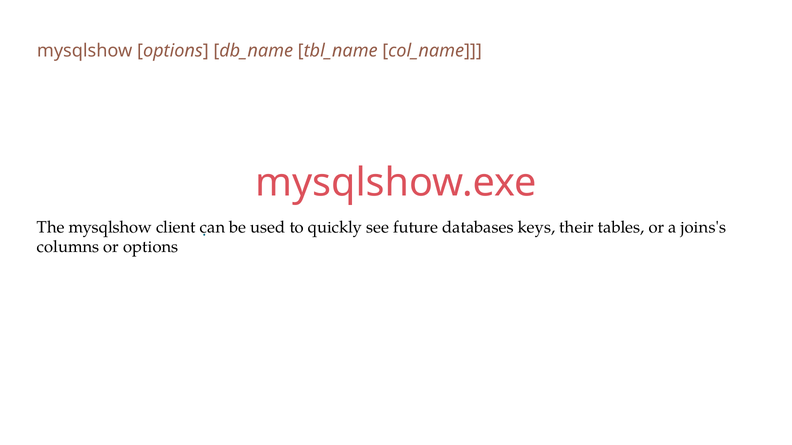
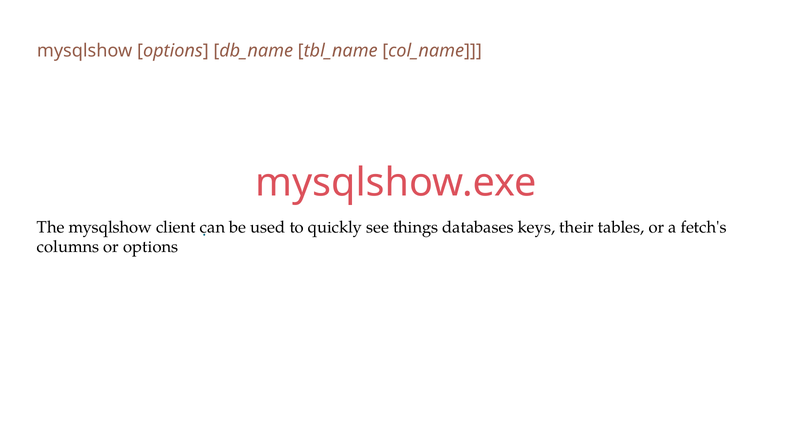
future: future -> things
joins's: joins's -> fetch's
